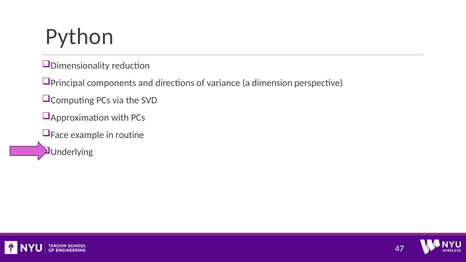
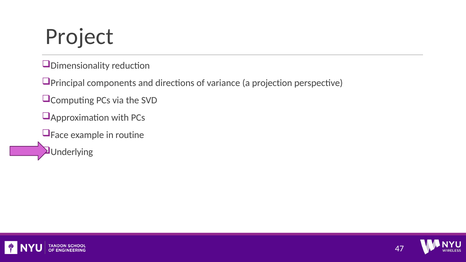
Python: Python -> Project
dimension: dimension -> projection
